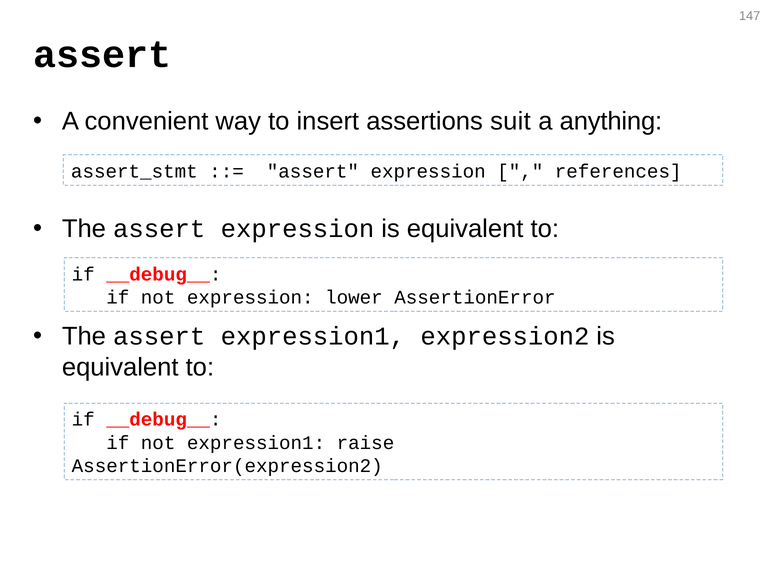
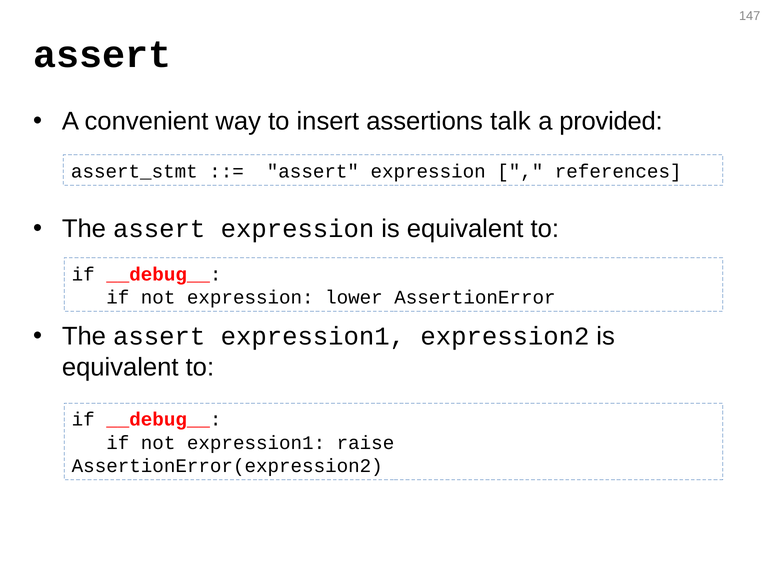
suit: suit -> talk
anything: anything -> provided
